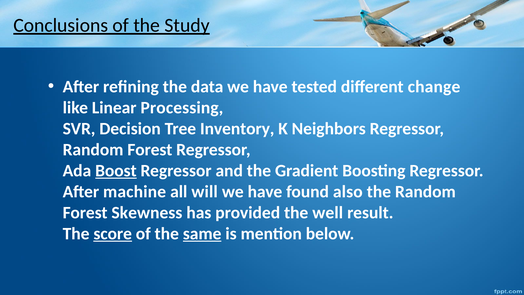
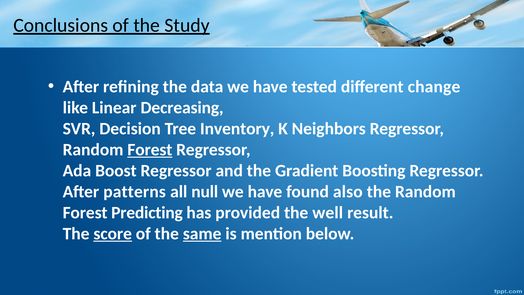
Processing: Processing -> Decreasing
Forest at (150, 150) underline: none -> present
Boost underline: present -> none
machine: machine -> patterns
will: will -> null
Skewness: Skewness -> Predicting
